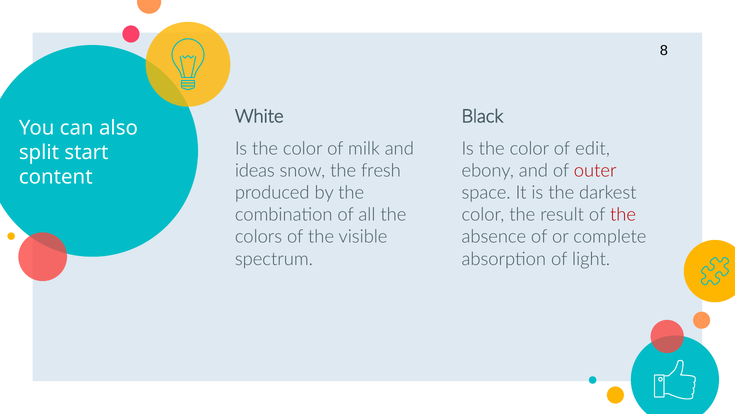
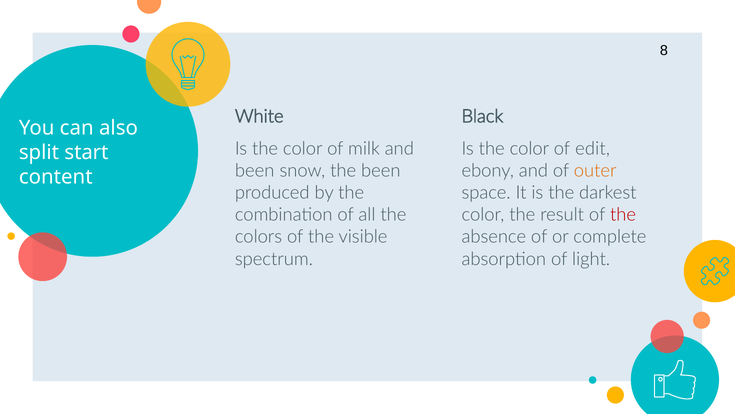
ideas at (255, 170): ideas -> been
the fresh: fresh -> been
outer colour: red -> orange
